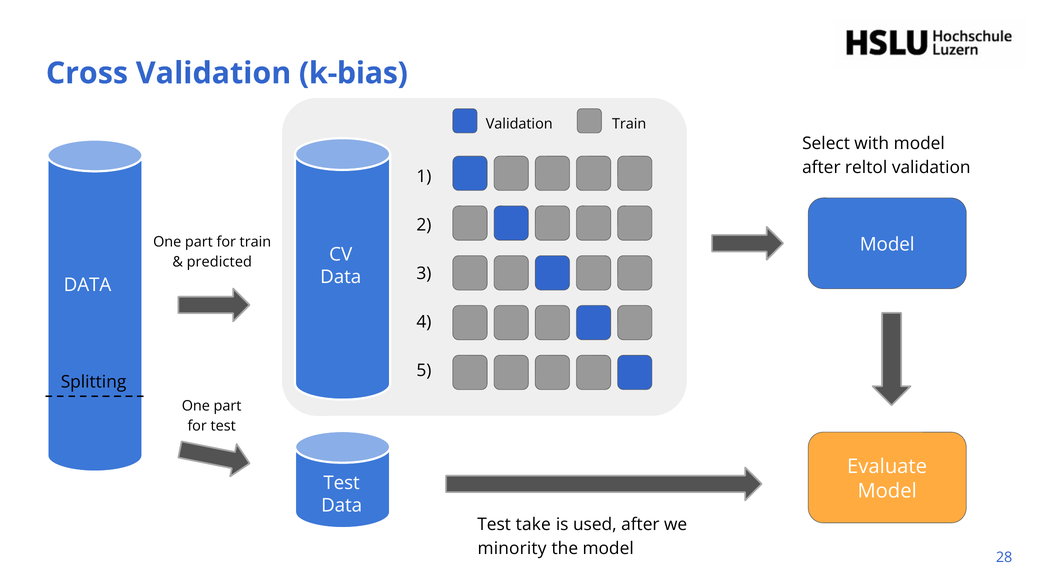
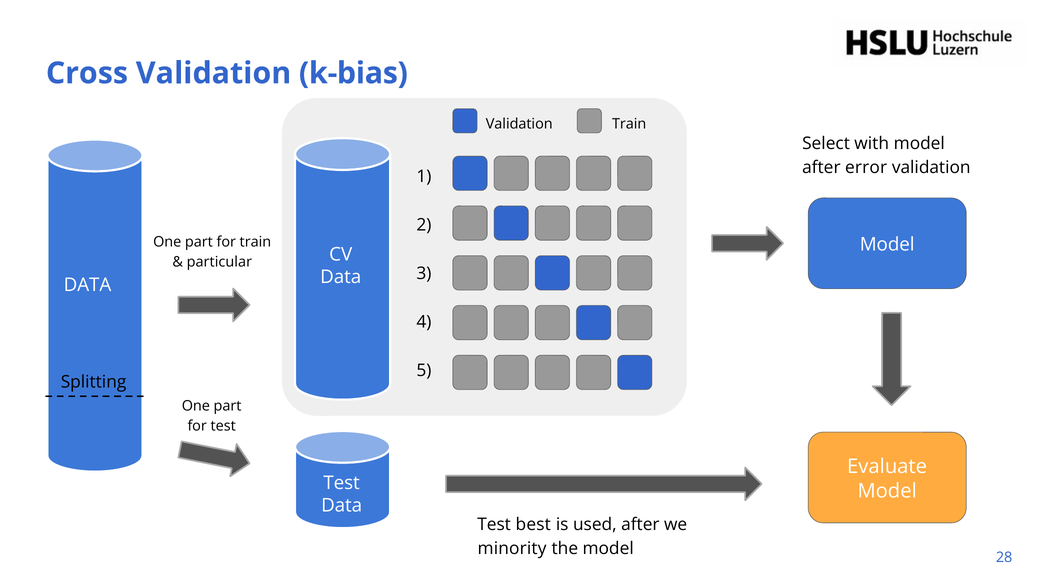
reltol: reltol -> error
predicted: predicted -> particular
take: take -> best
